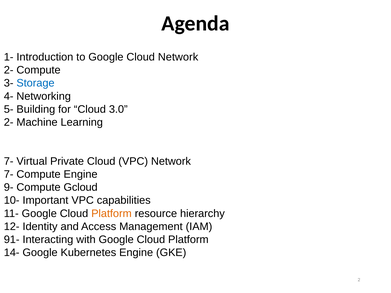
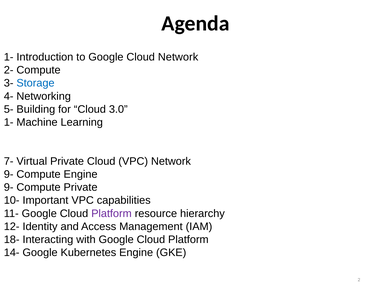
2- at (9, 122): 2- -> 1-
7- at (9, 175): 7- -> 9-
Compute Gcloud: Gcloud -> Private
Platform at (111, 214) colour: orange -> purple
91-: 91- -> 18-
